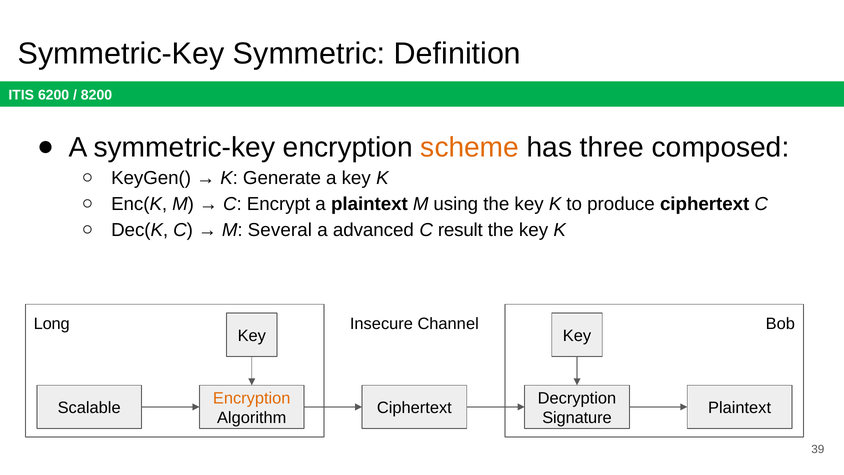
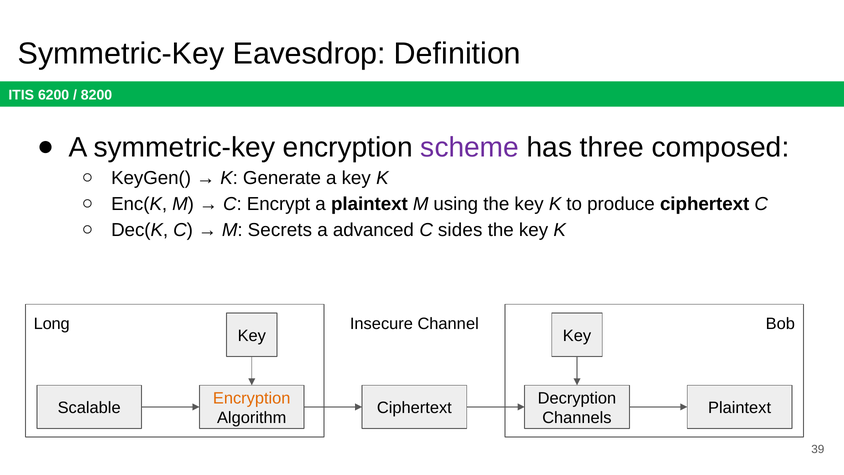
Symmetric: Symmetric -> Eavesdrop
scheme colour: orange -> purple
Several: Several -> Secrets
result: result -> sides
Signature: Signature -> Channels
